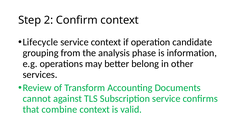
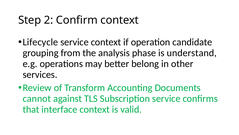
information: information -> understand
combine: combine -> interface
